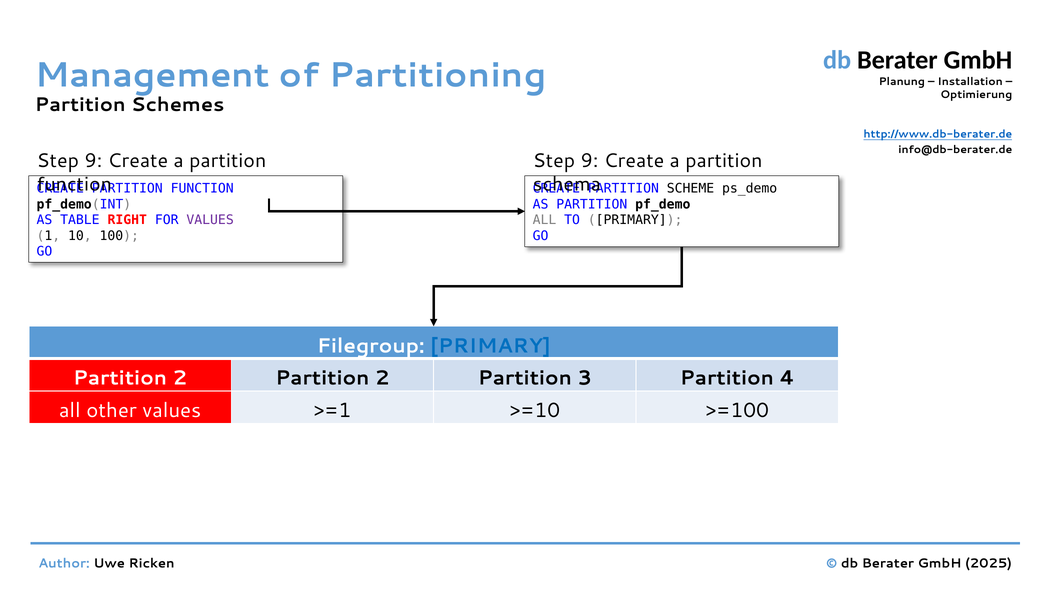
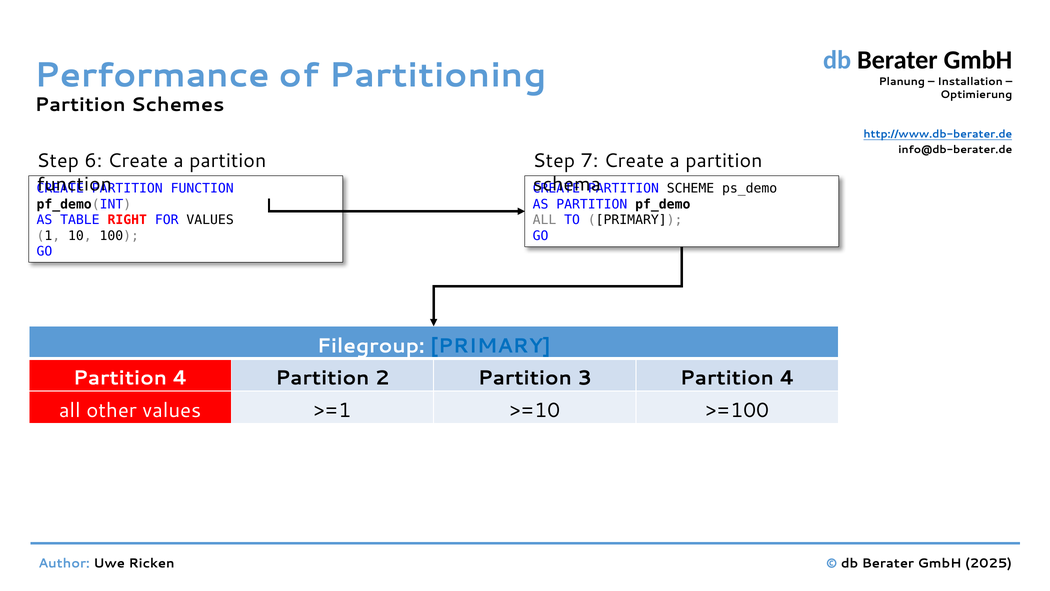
Management: Management -> Performance
9 at (93, 160): 9 -> 6
9 at (589, 160): 9 -> 7
VALUES at (210, 220) colour: purple -> black
2 at (180, 378): 2 -> 4
